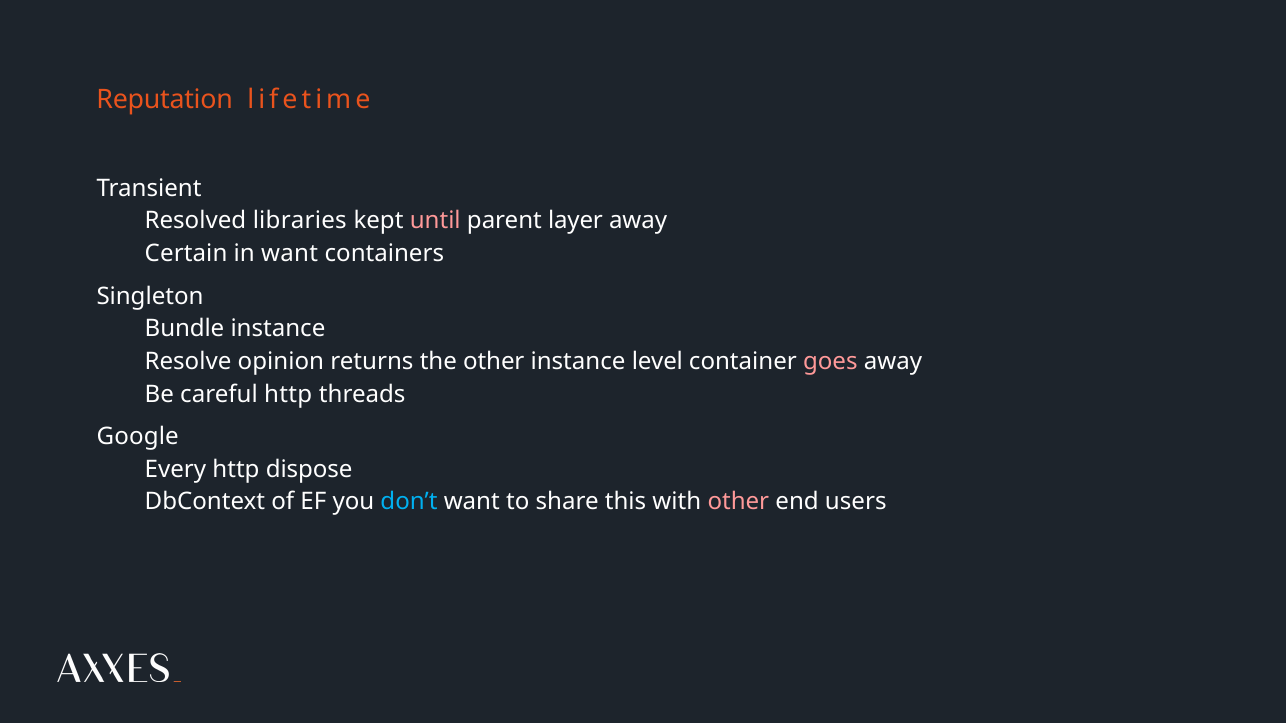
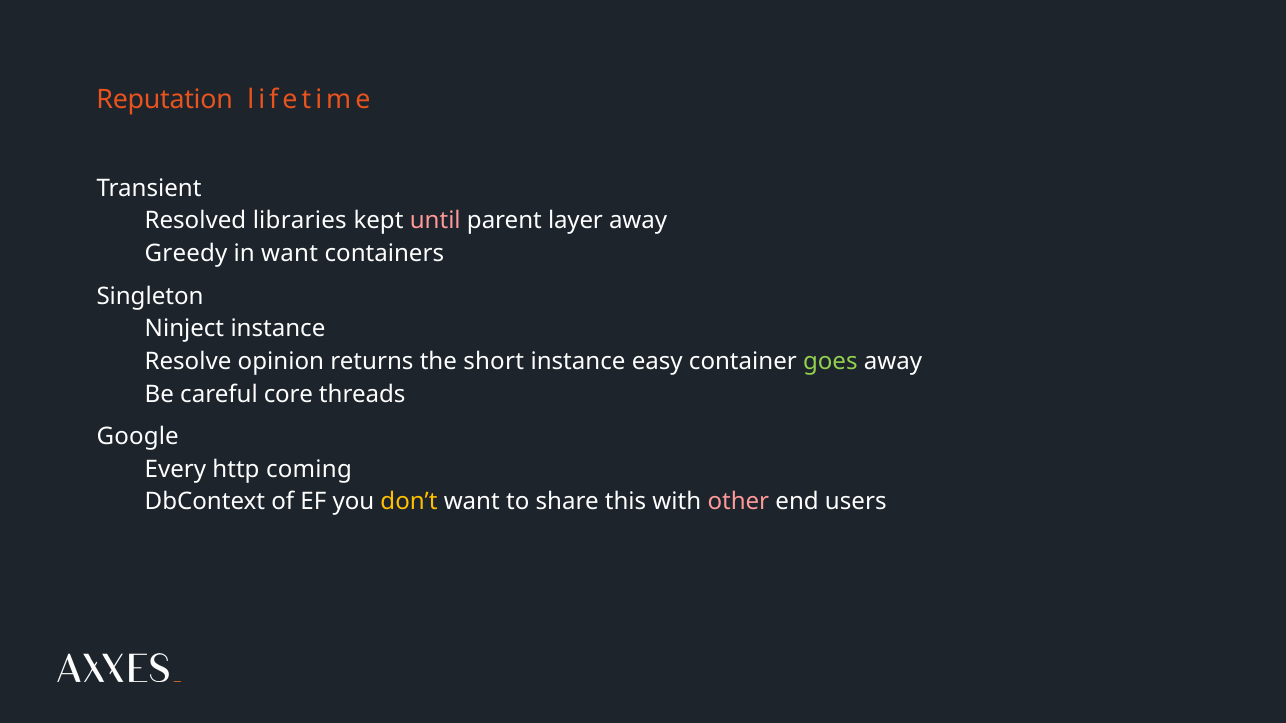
Certain: Certain -> Greedy
Bundle: Bundle -> Ninject
the other: other -> short
level: level -> easy
goes colour: pink -> light green
careful http: http -> core
dispose: dispose -> coming
don’t colour: light blue -> yellow
